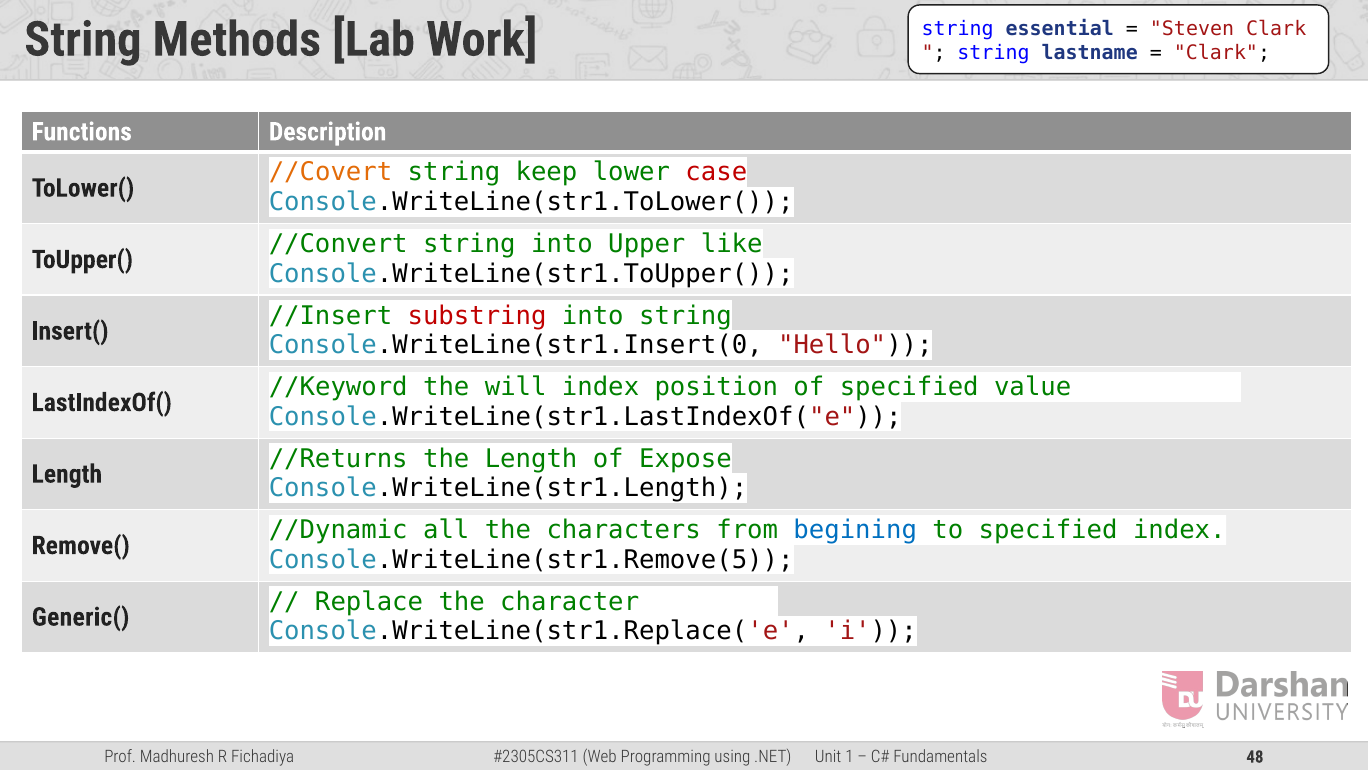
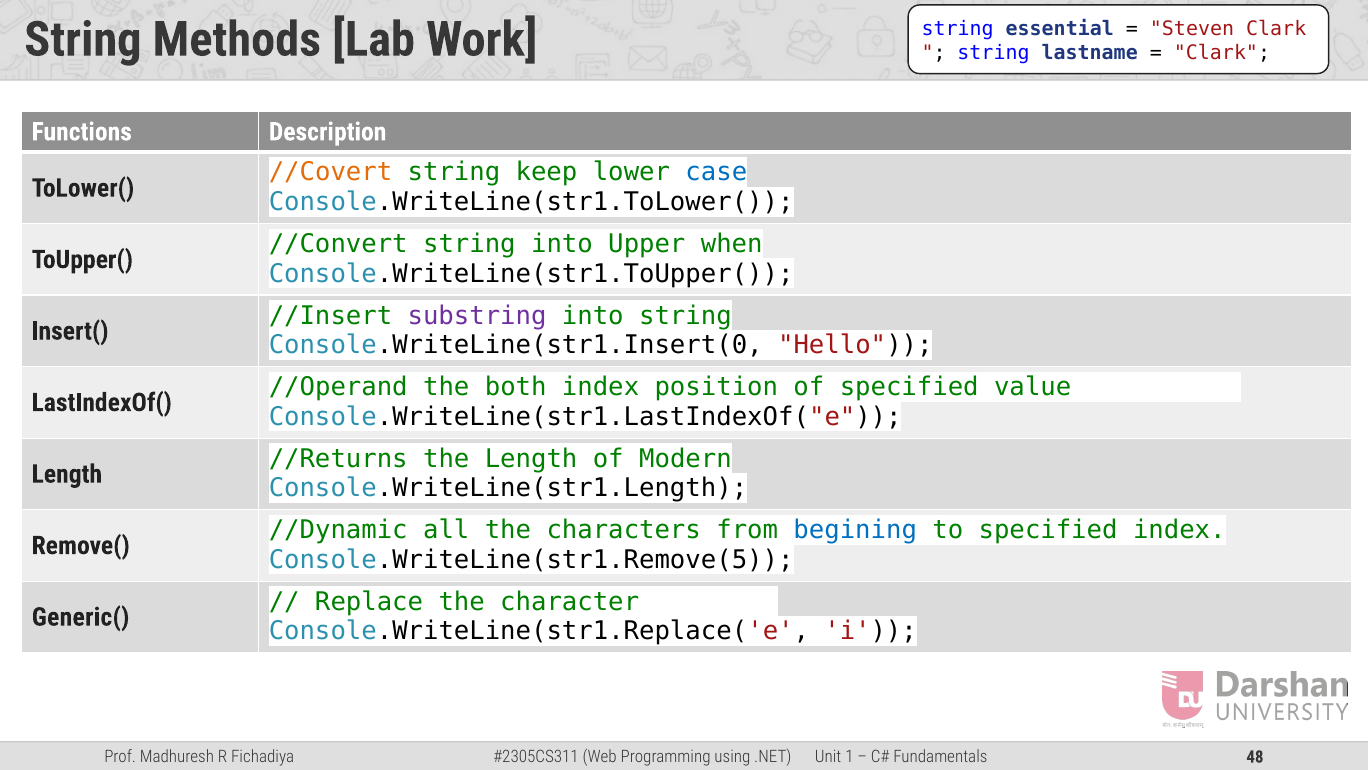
case colour: red -> blue
like: like -> when
substring colour: red -> purple
//Keyword: //Keyword -> //Operand
will: will -> both
Expose: Expose -> Modern
